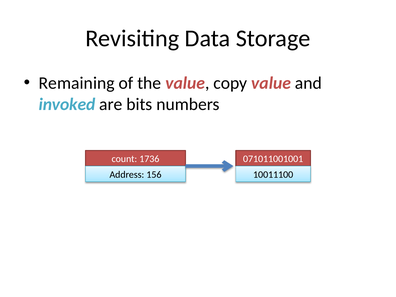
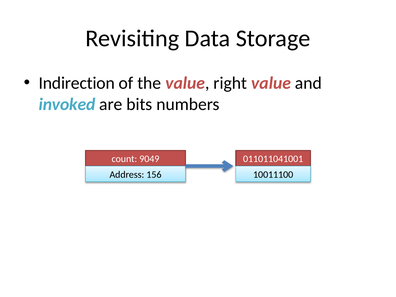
Remaining: Remaining -> Indirection
copy: copy -> right
1736: 1736 -> 9049
071011001001: 071011001001 -> 011011041001
